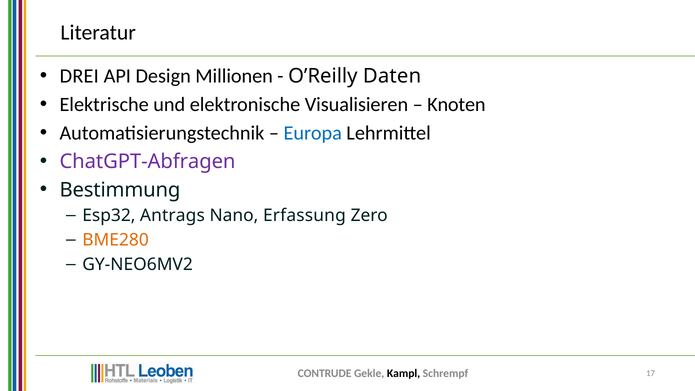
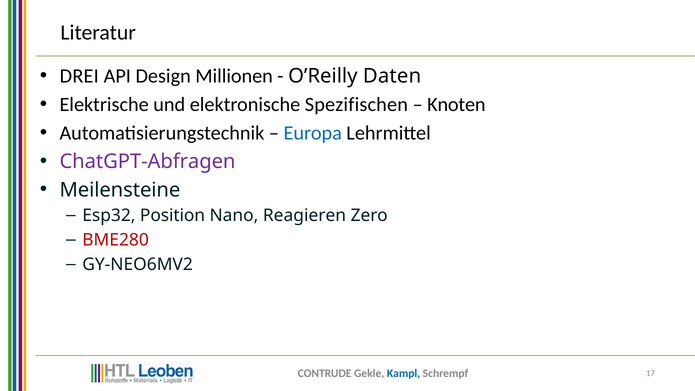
Visualisieren: Visualisieren -> Spezifischen
Bestimmung: Bestimmung -> Meilensteine
Antrags: Antrags -> Position
Erfassung: Erfassung -> Reagieren
BME280 colour: orange -> red
Kampl colour: black -> blue
